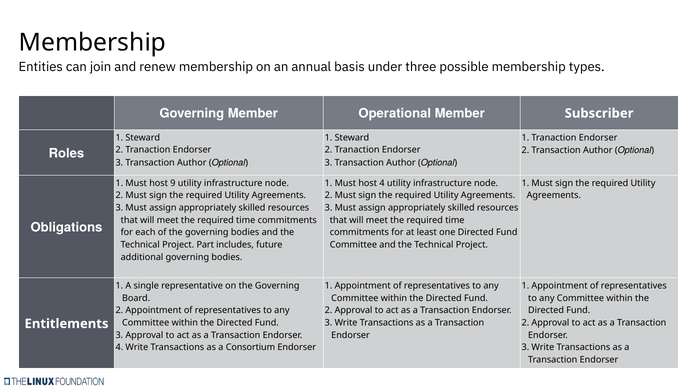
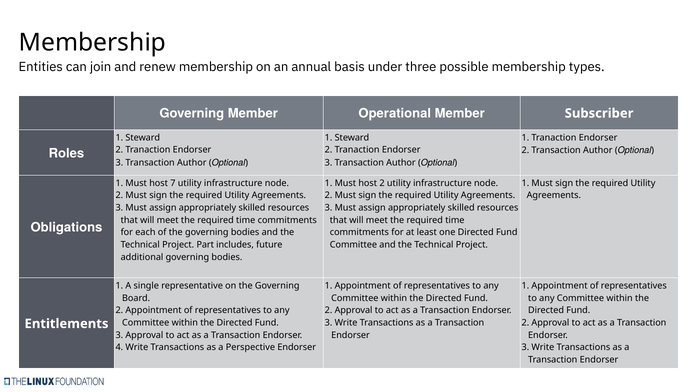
9: 9 -> 7
host 4: 4 -> 2
Consortium: Consortium -> Perspective
